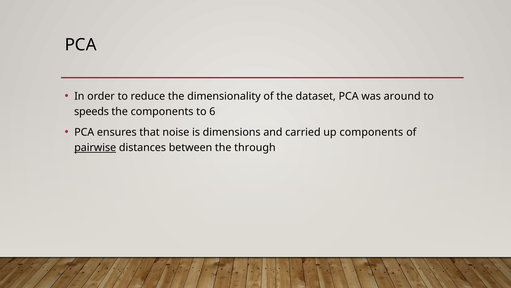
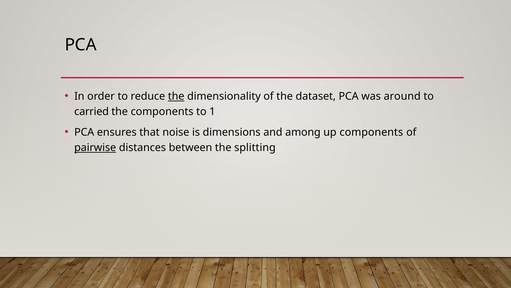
the at (176, 96) underline: none -> present
speeds: speeds -> carried
6: 6 -> 1
carried: carried -> among
through: through -> splitting
